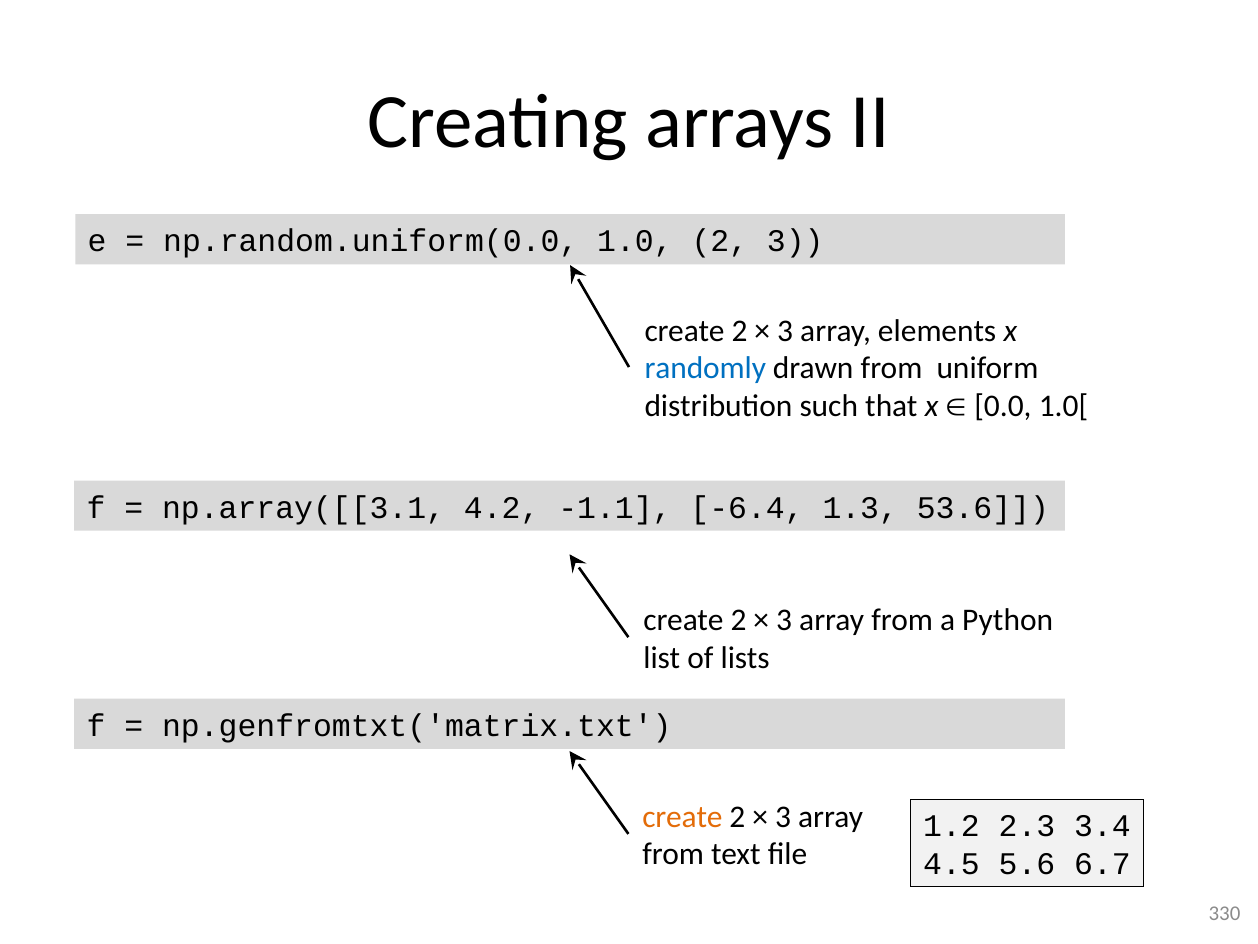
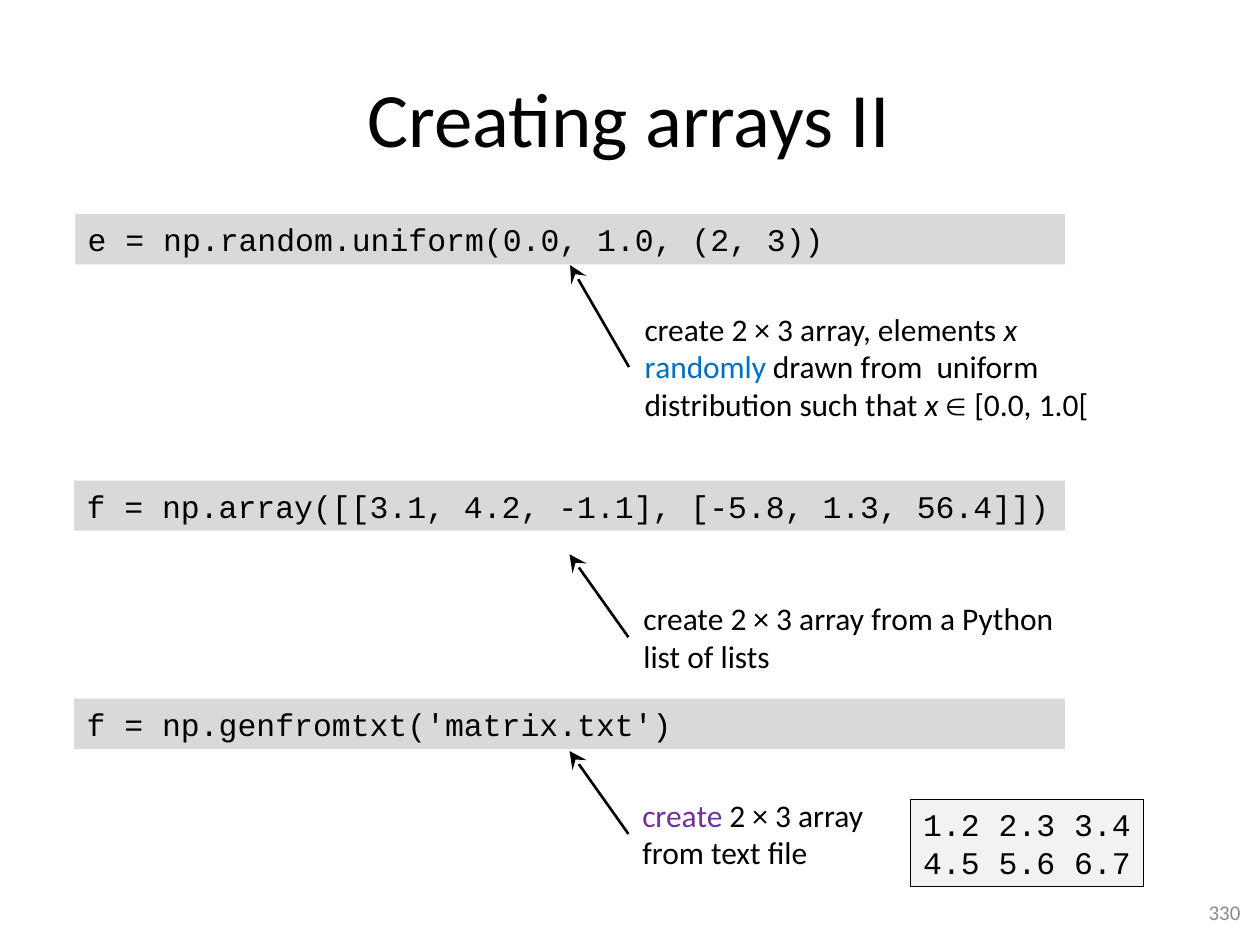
-6.4: -6.4 -> -5.8
53.6: 53.6 -> 56.4
create at (682, 816) colour: orange -> purple
